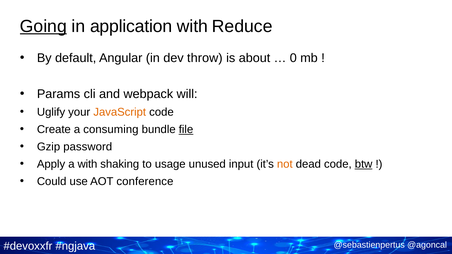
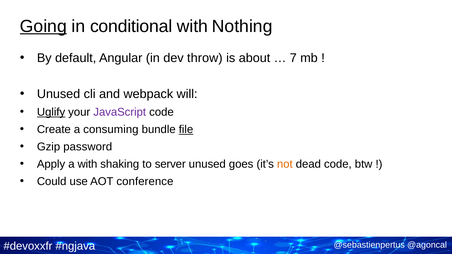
application: application -> conditional
Reduce: Reduce -> Nothing
0: 0 -> 7
Params at (59, 94): Params -> Unused
Uglify underline: none -> present
JavaScript colour: orange -> purple
usage: usage -> server
input: input -> goes
btw underline: present -> none
